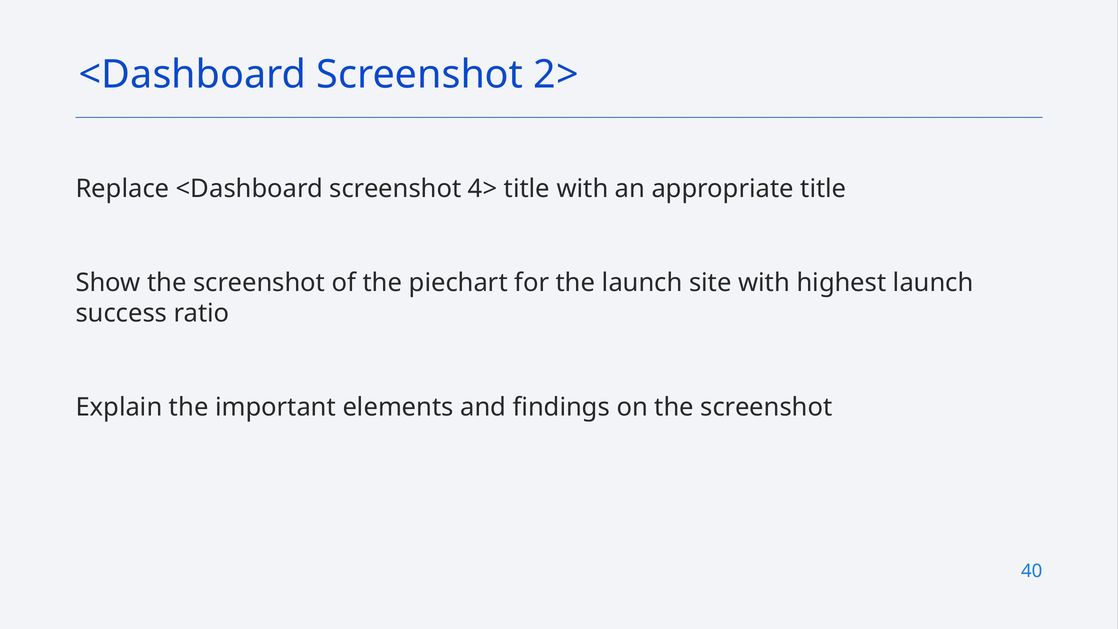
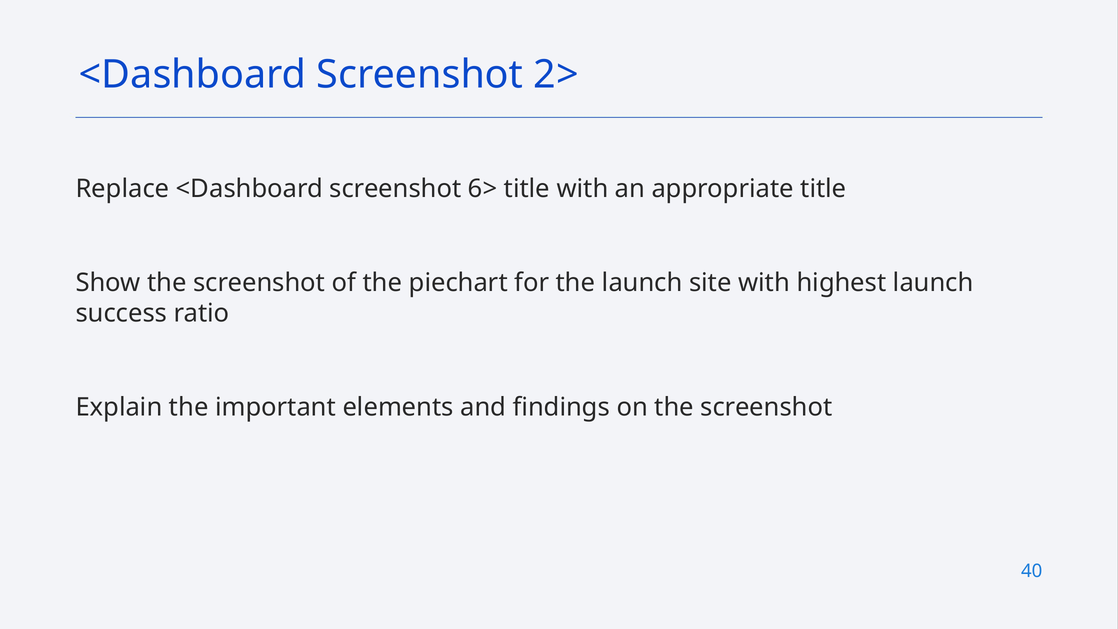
4>: 4> -> 6>
